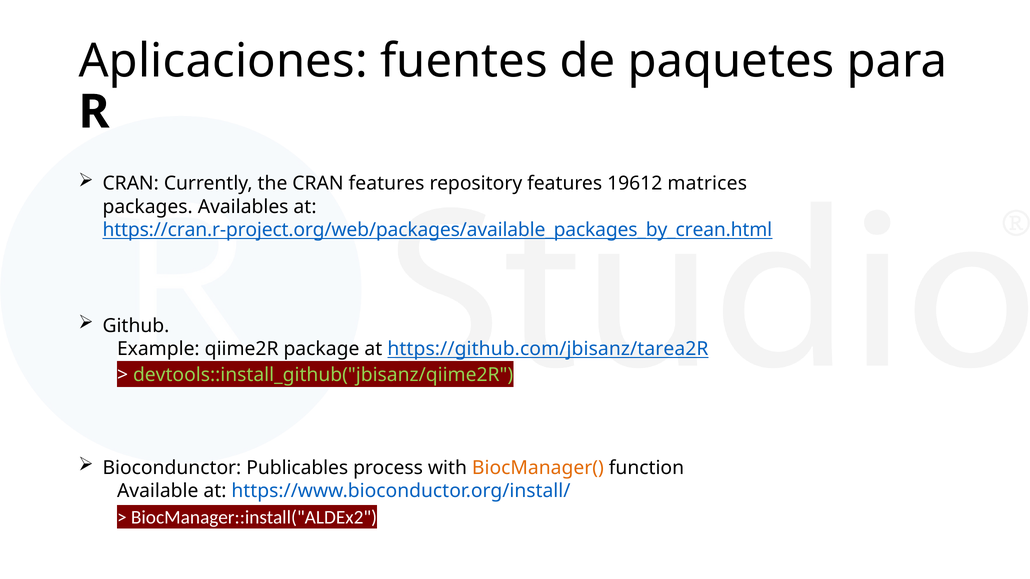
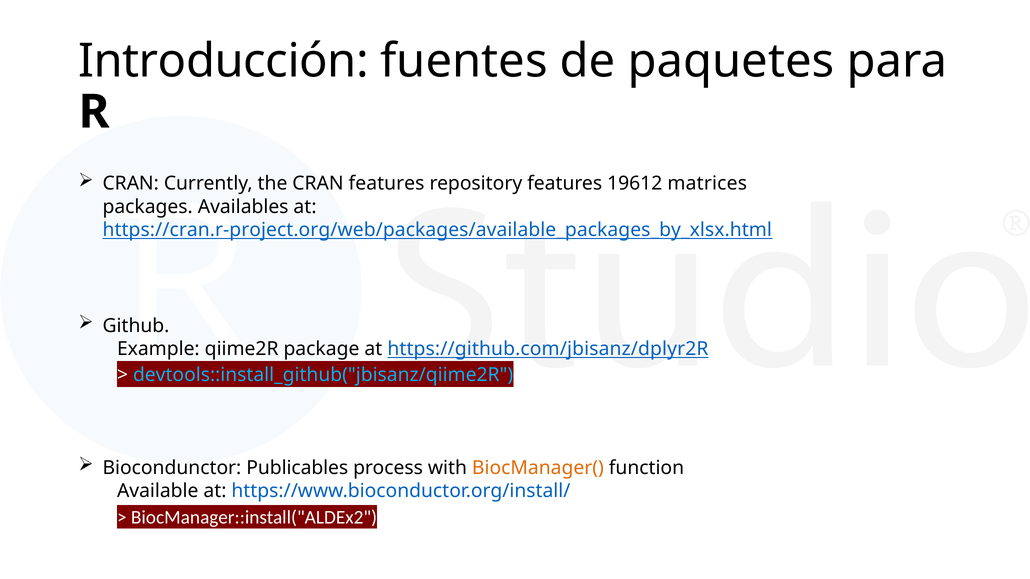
Aplicaciones: Aplicaciones -> Introducción
https://cran.r-project.org/web/packages/available_packages_by_crean.html: https://cran.r-project.org/web/packages/available_packages_by_crean.html -> https://cran.r-project.org/web/packages/available_packages_by_xlsx.html
https://github.com/jbisanz/tarea2R: https://github.com/jbisanz/tarea2R -> https://github.com/jbisanz/dplyr2R
devtools::install_github("jbisanz/qiime2R colour: light green -> light blue
